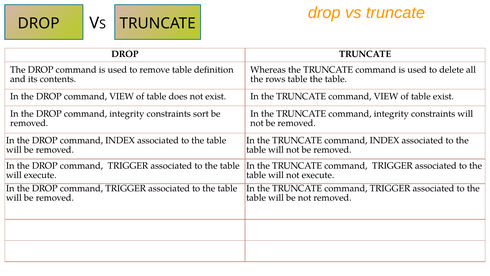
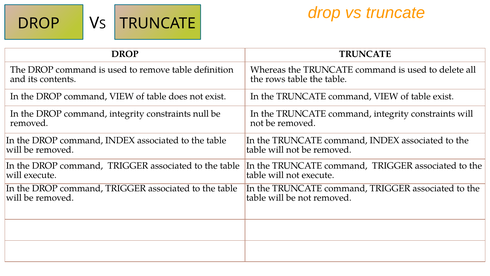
sort: sort -> null
